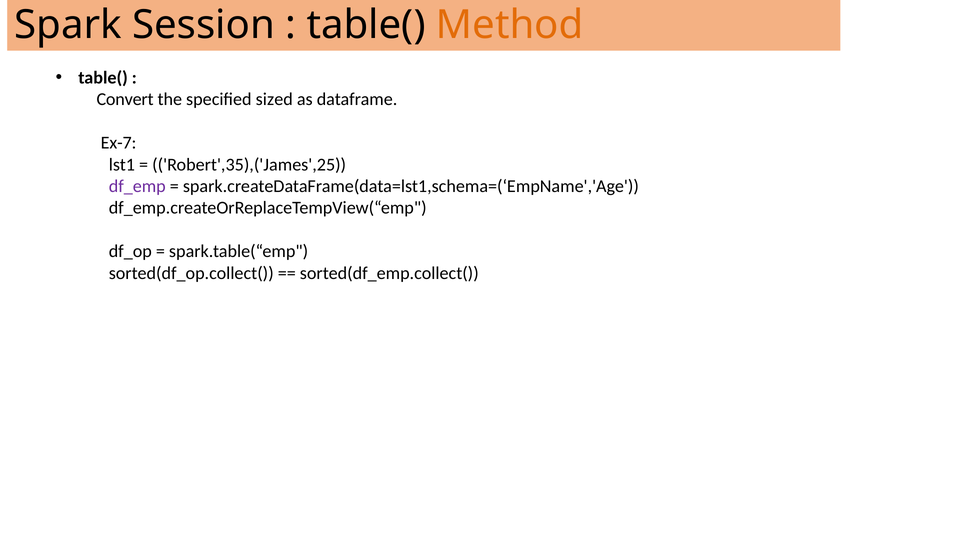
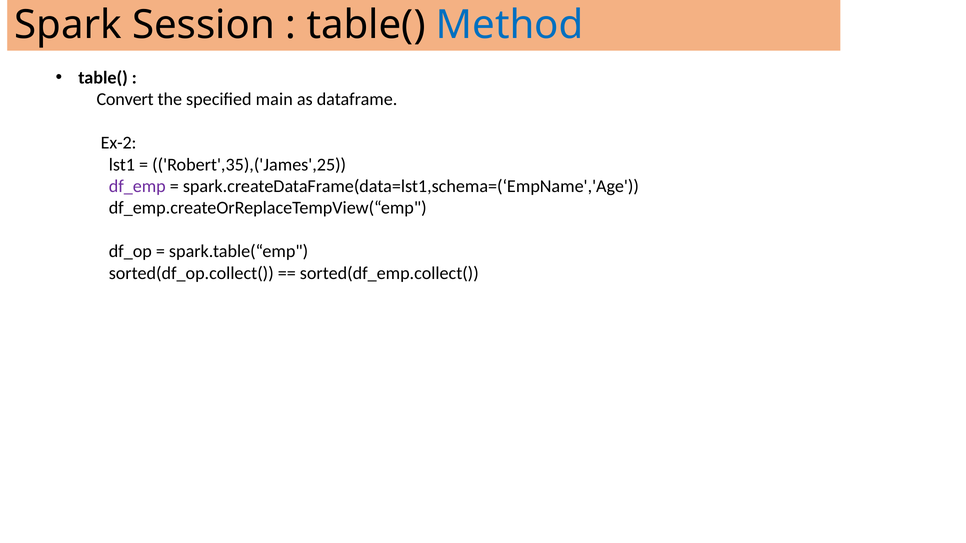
Method colour: orange -> blue
sized: sized -> main
Ex-7: Ex-7 -> Ex-2
